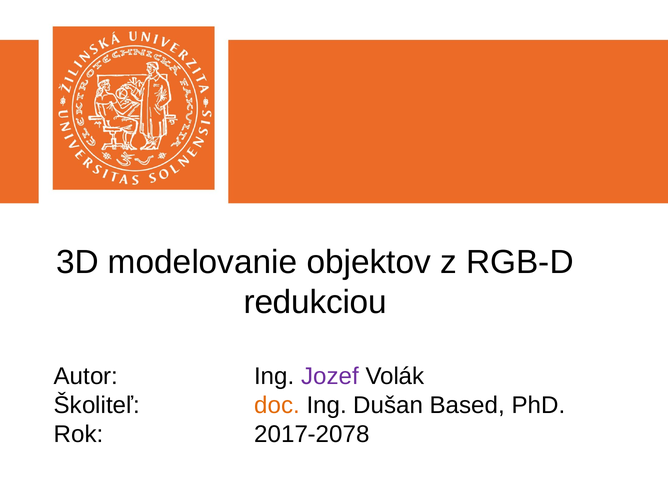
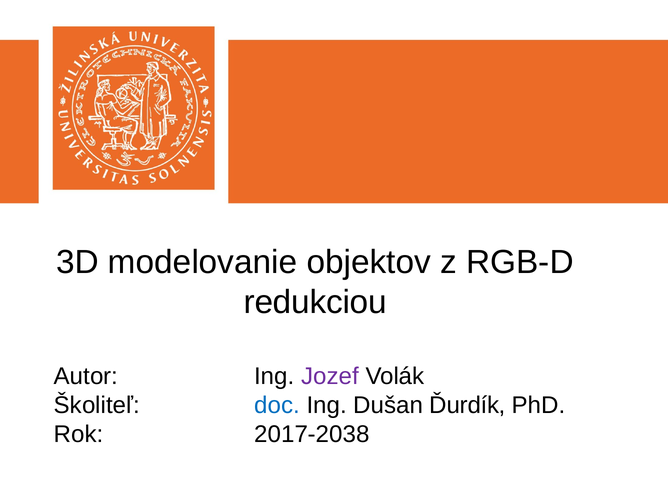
doc colour: orange -> blue
Based: Based -> Ďurdík
2017-2078: 2017-2078 -> 2017-2038
